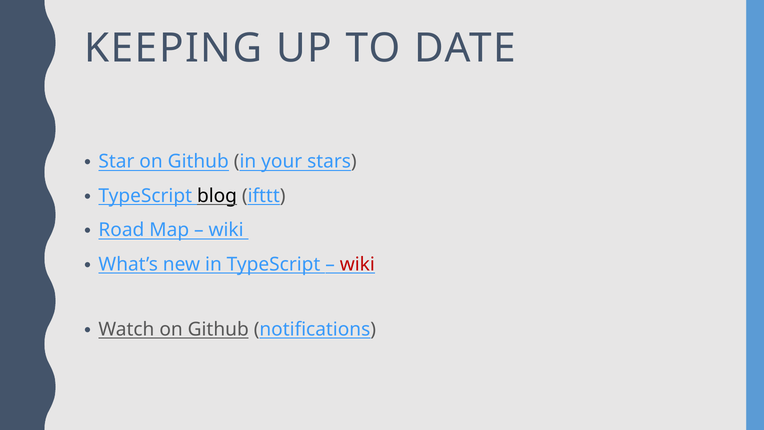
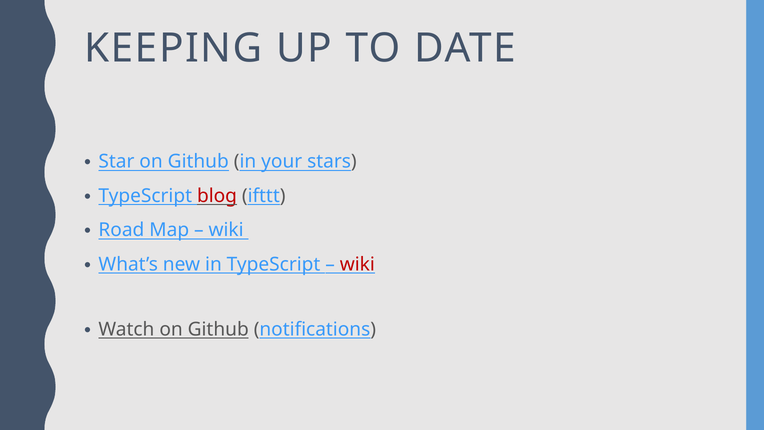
blog colour: black -> red
